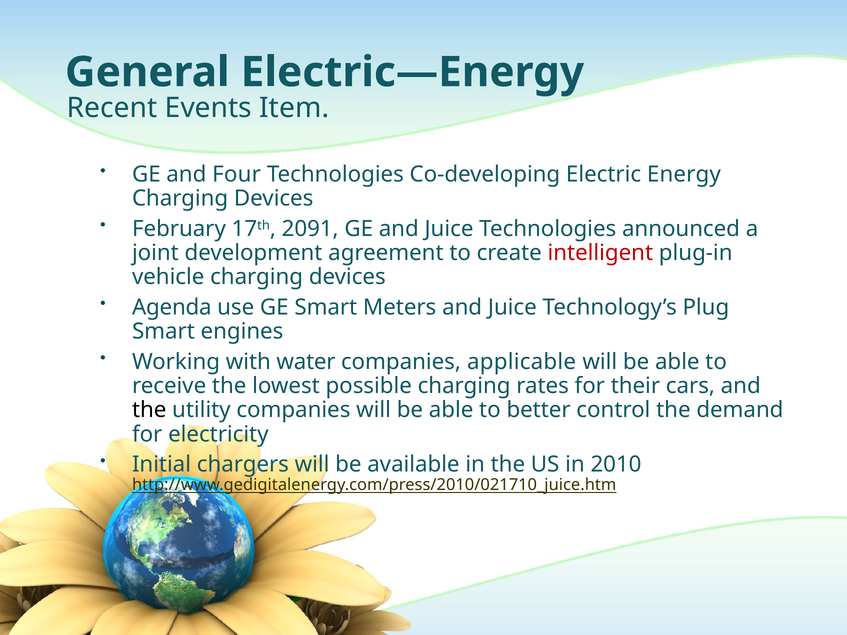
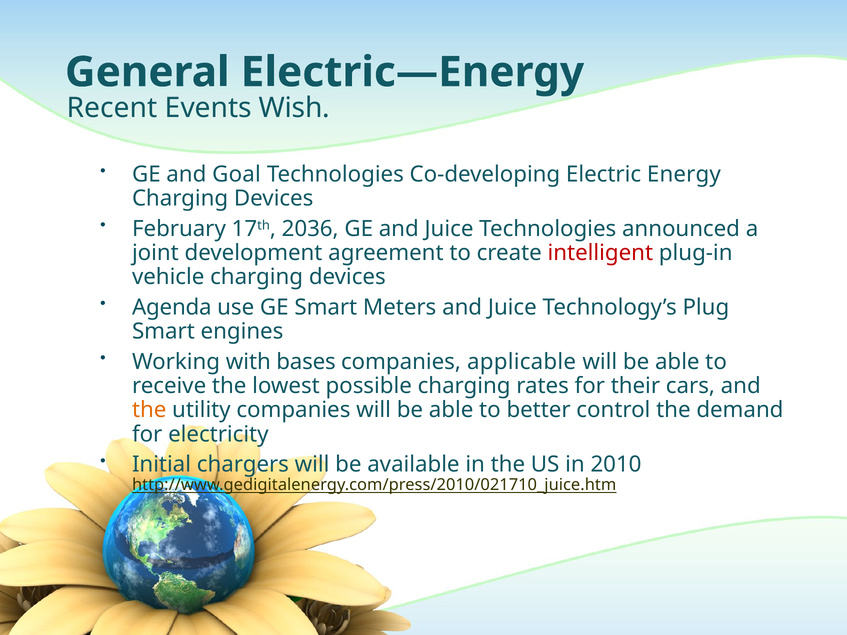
Item: Item -> Wish
Four: Four -> Goal
2091: 2091 -> 2036
water: water -> bases
the at (149, 410) colour: black -> orange
